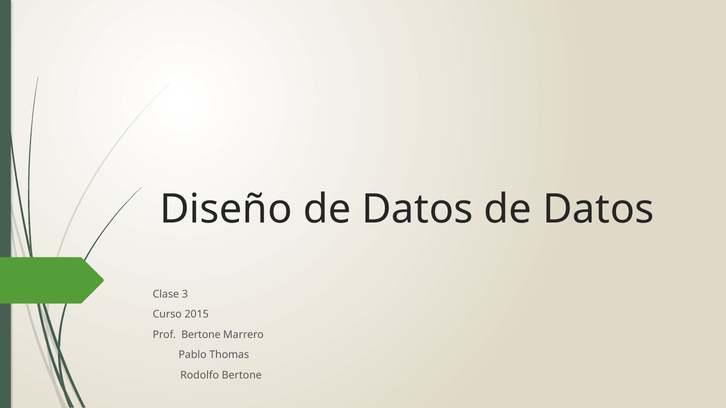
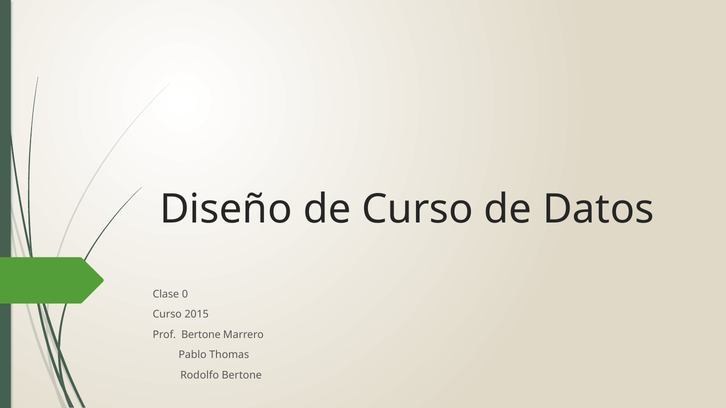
Diseño de Datos: Datos -> Curso
3: 3 -> 0
